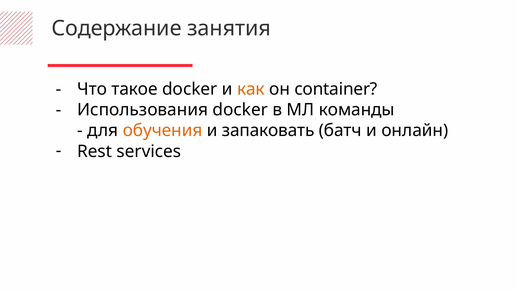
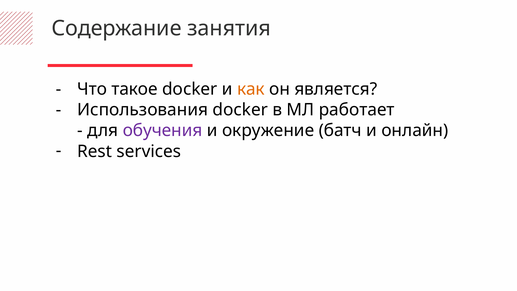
container: container -> является
команды: команды -> работает
обучения colour: orange -> purple
запаковать: запаковать -> окружение
